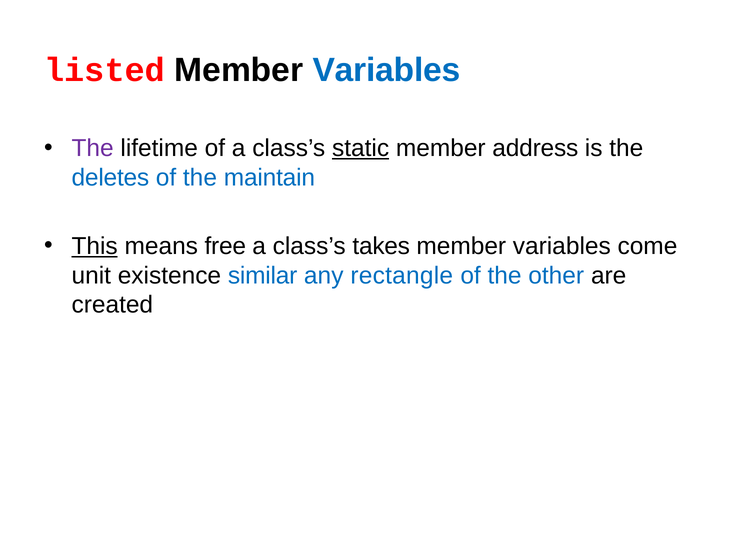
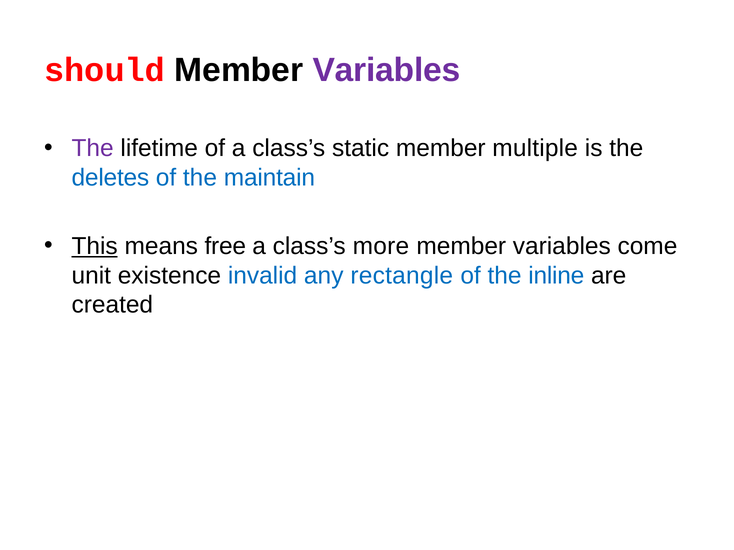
listed: listed -> should
Variables at (387, 70) colour: blue -> purple
static underline: present -> none
address: address -> multiple
takes: takes -> more
similar: similar -> invalid
other: other -> inline
